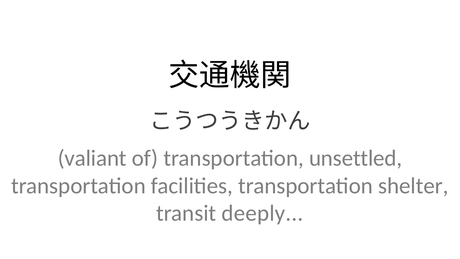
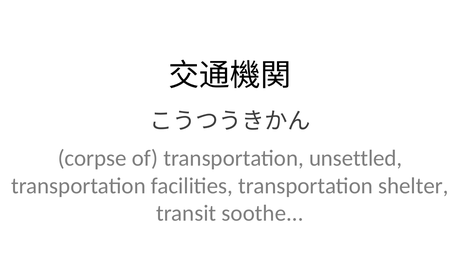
valiant: valiant -> corpse
deeply: deeply -> soothe
